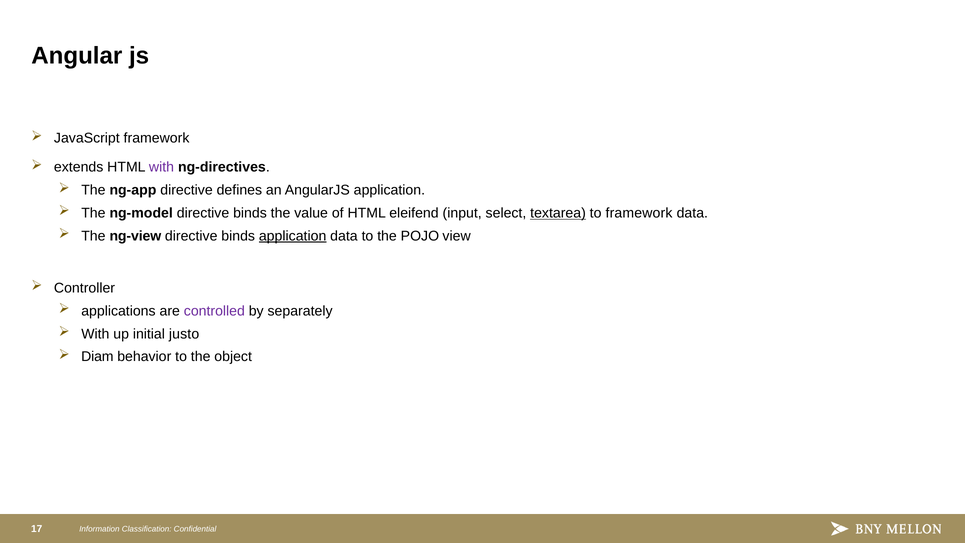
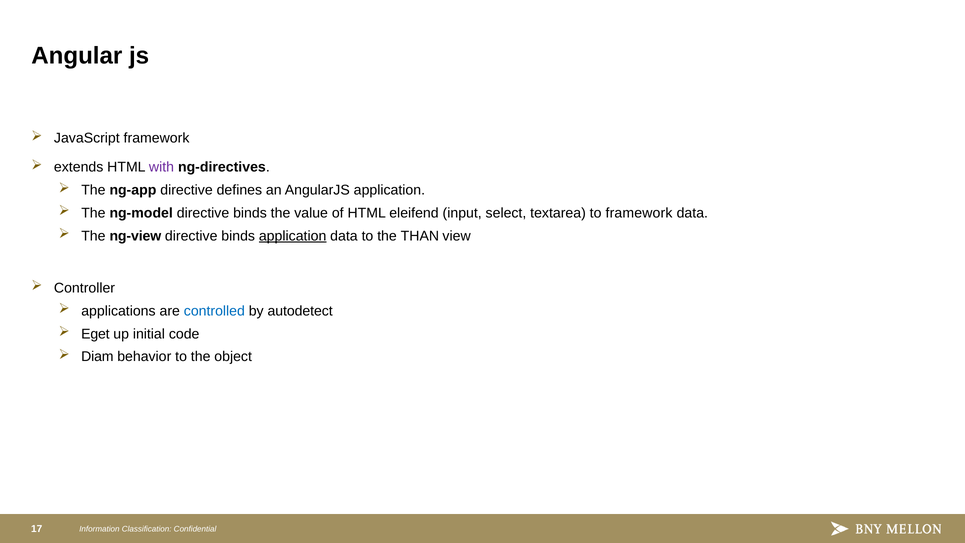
textarea underline: present -> none
POJO: POJO -> THAN
controlled colour: purple -> blue
separately: separately -> autodetect
With at (95, 334): With -> Eget
justo: justo -> code
